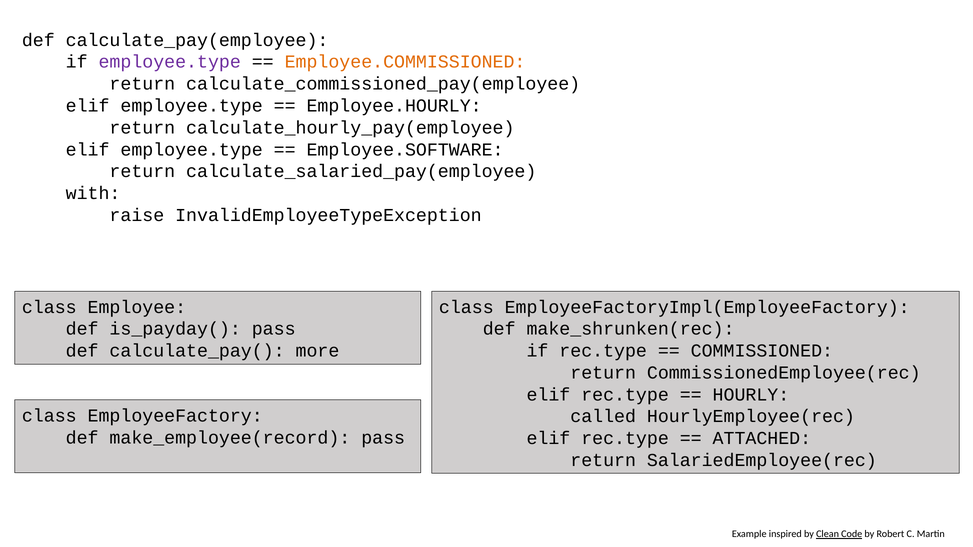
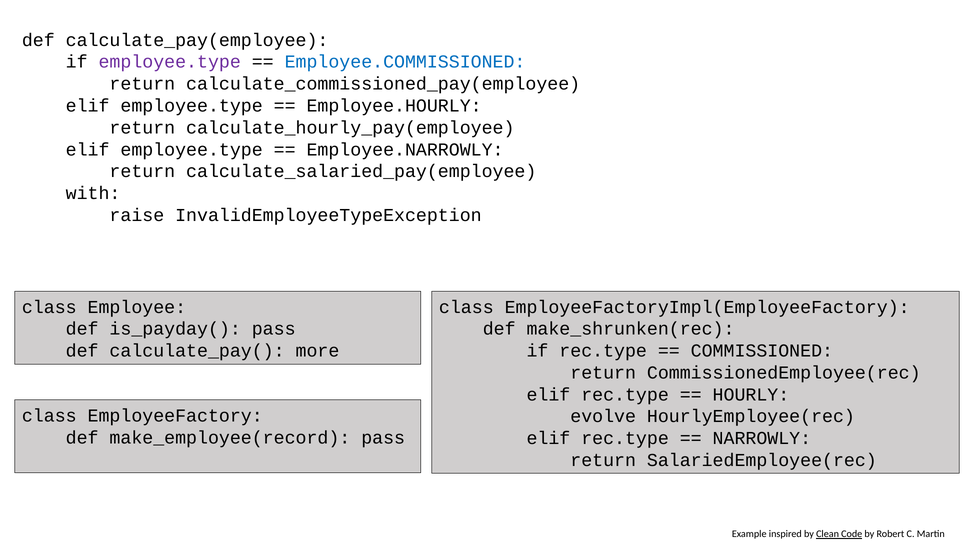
Employee.COMMISSIONED colour: orange -> blue
Employee.SOFTWARE: Employee.SOFTWARE -> Employee.NARROWLY
called: called -> evolve
ATTACHED: ATTACHED -> NARROWLY
